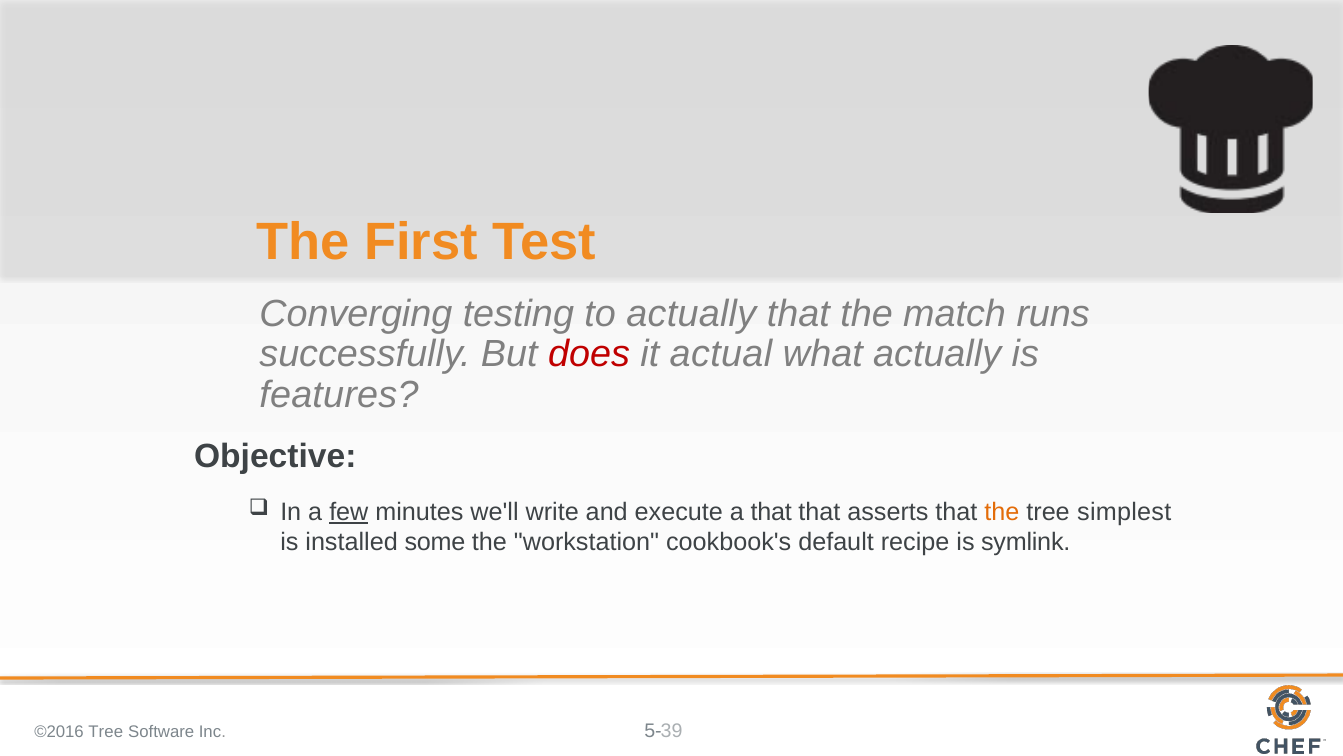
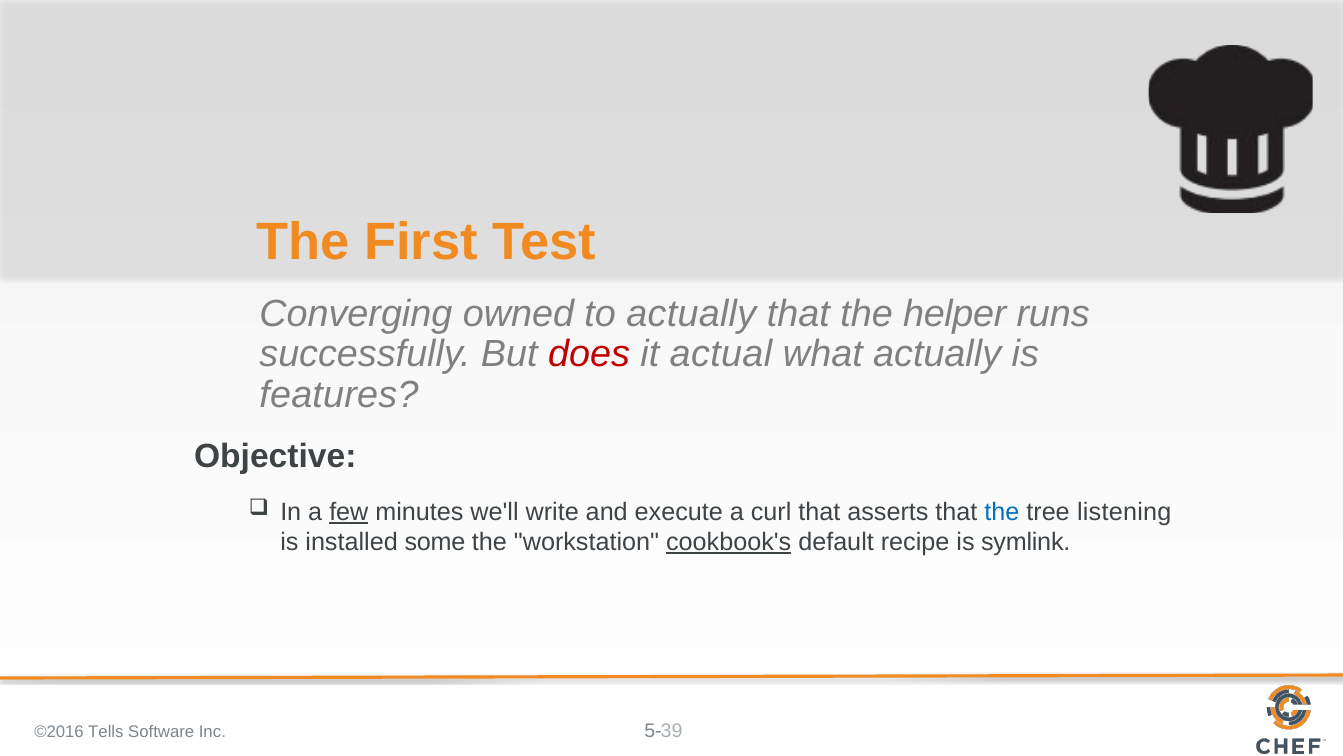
testing: testing -> owned
match: match -> helper
a that: that -> curl
the at (1002, 512) colour: orange -> blue
simplest: simplest -> listening
cookbook's underline: none -> present
©2016 Tree: Tree -> Tells
